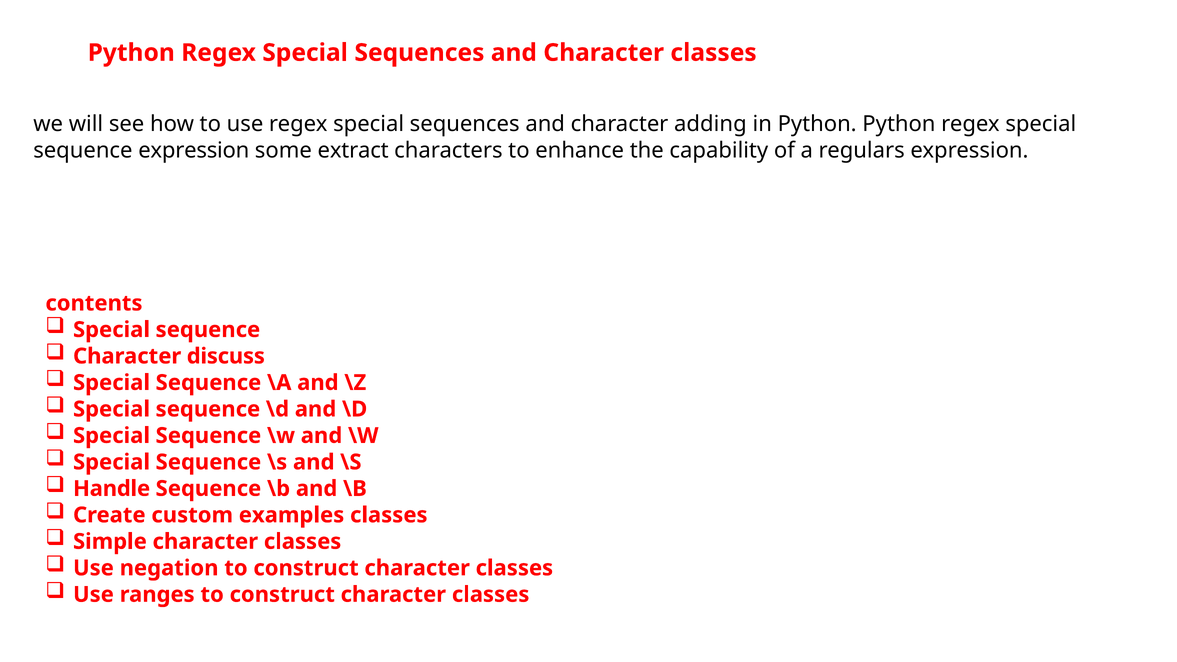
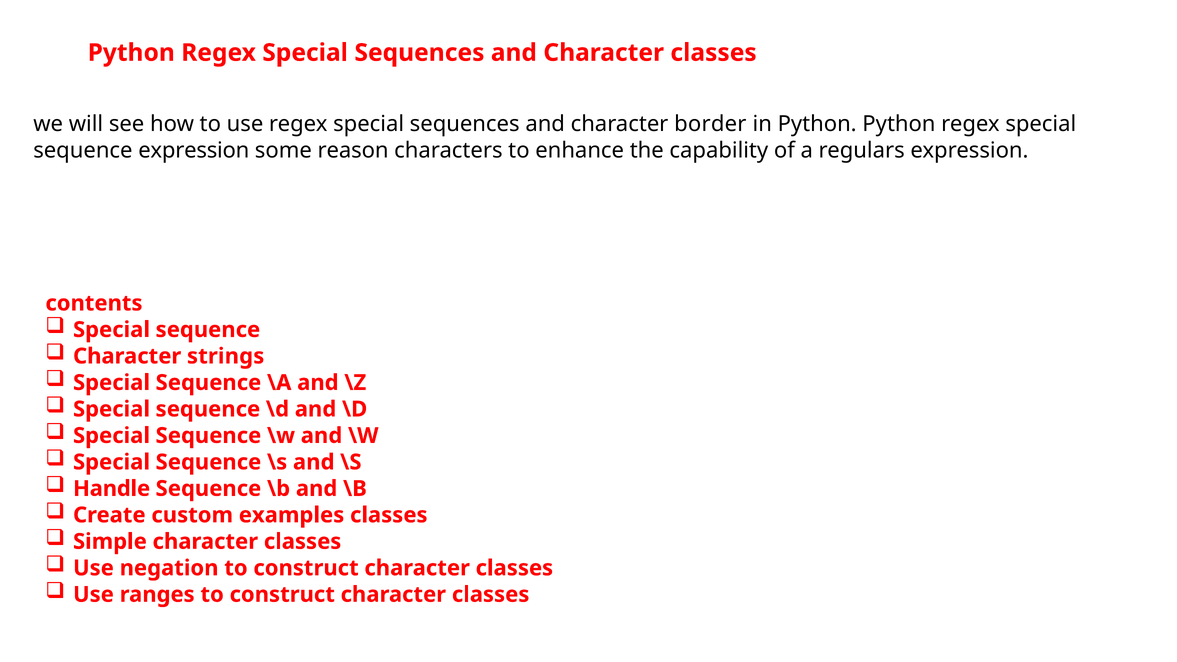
adding: adding -> border
extract: extract -> reason
discuss: discuss -> strings
